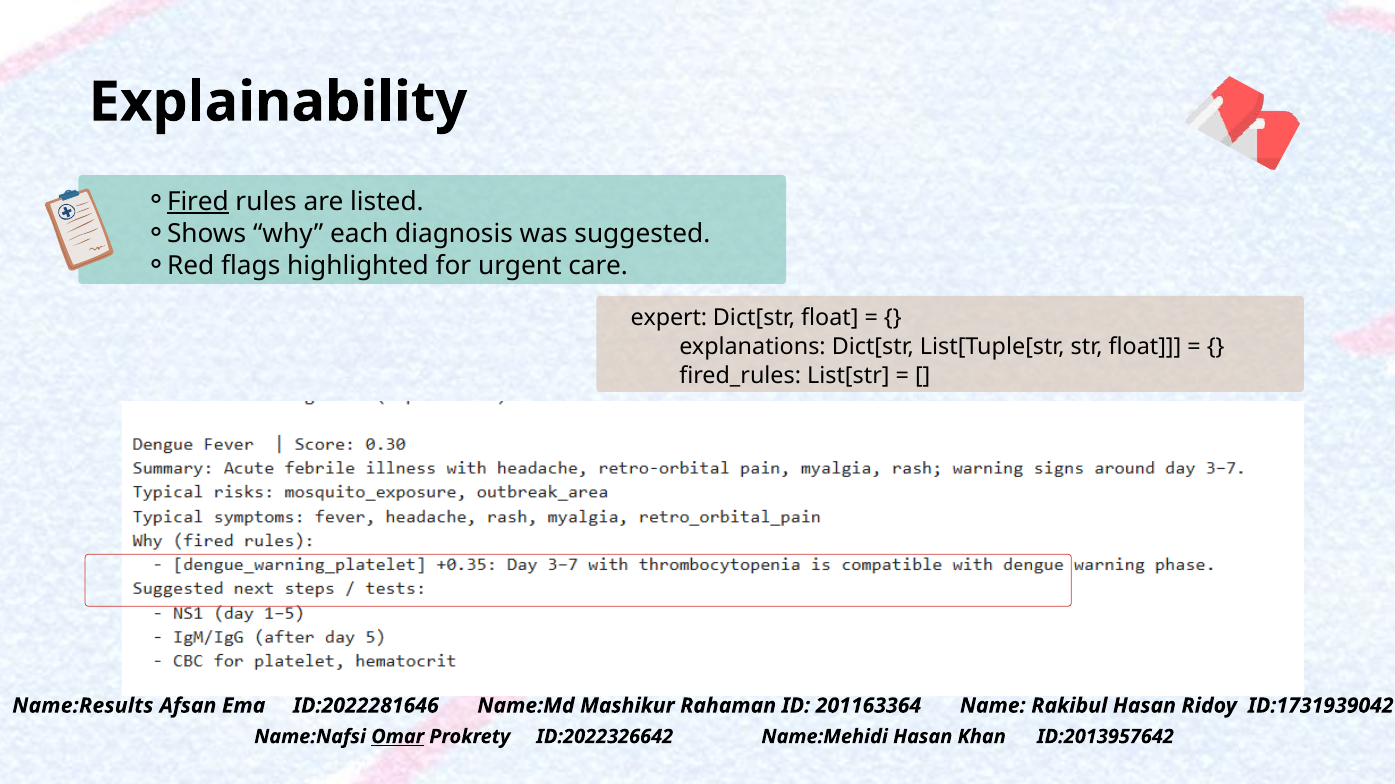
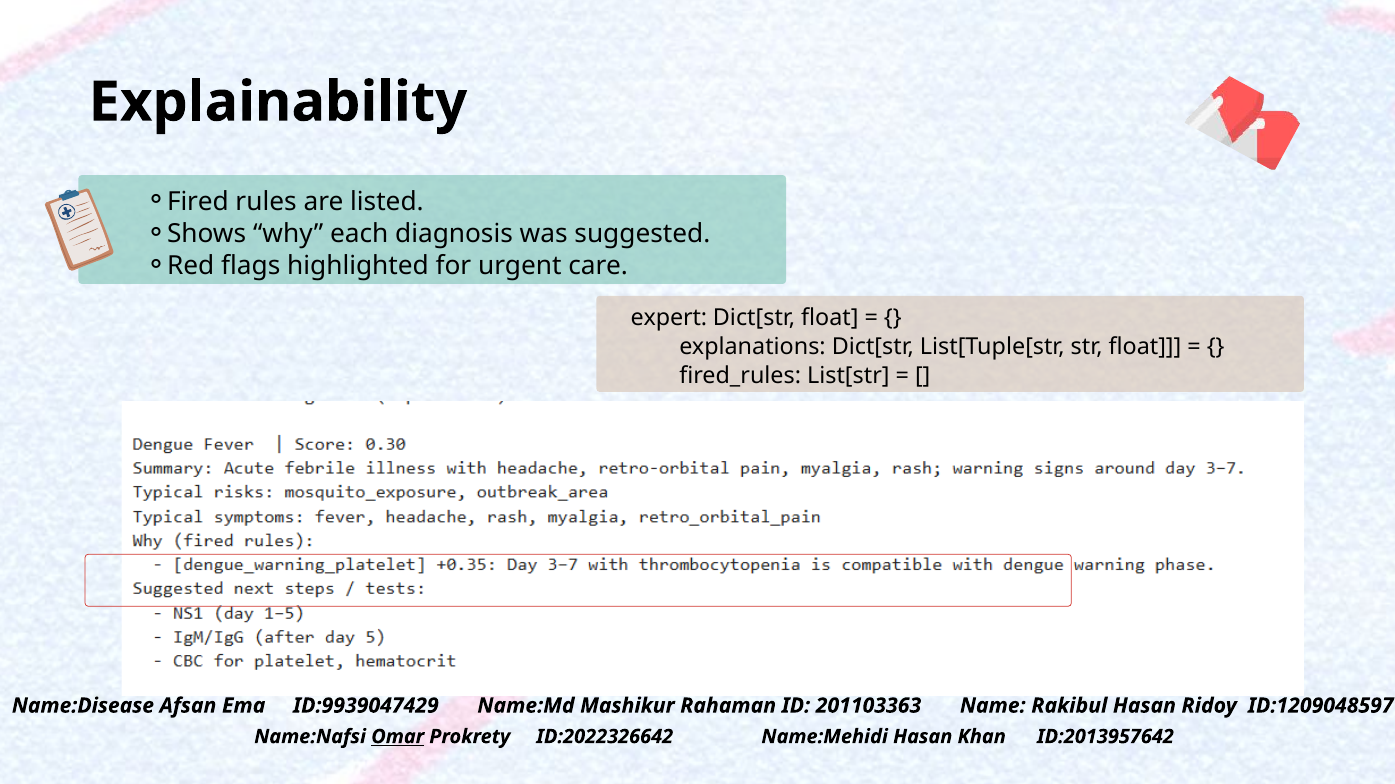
Fired underline: present -> none
Name:Results: Name:Results -> Name:Disease
ID:2022281646: ID:2022281646 -> ID:9939047429
201163364: 201163364 -> 201103363
ID:1731939042: ID:1731939042 -> ID:1209048597
